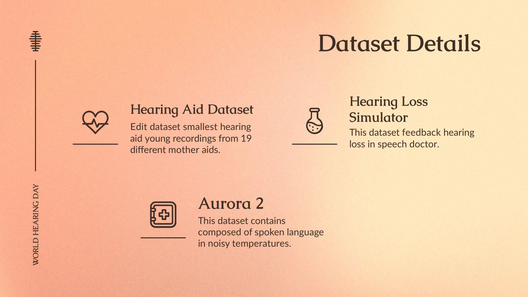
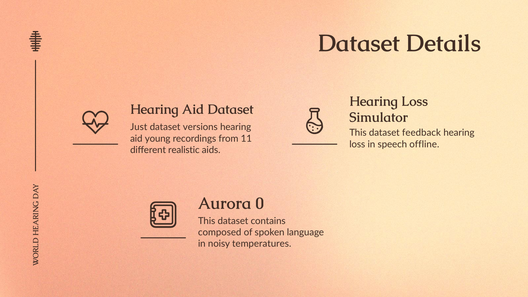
Edit: Edit -> Just
smallest: smallest -> versions
19: 19 -> 11
doctor: doctor -> offline
mother: mother -> realistic
2: 2 -> 0
